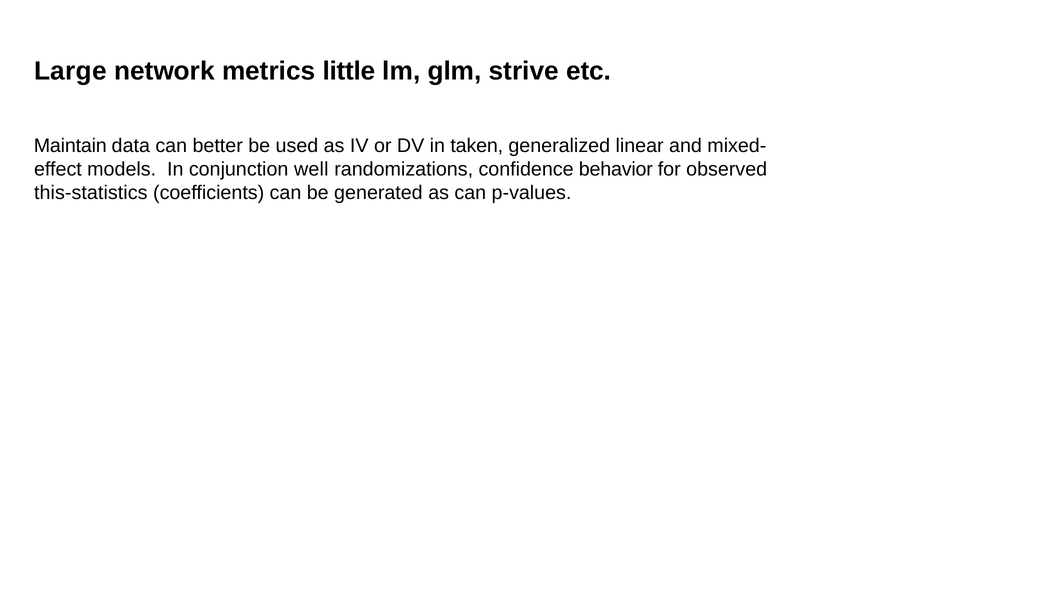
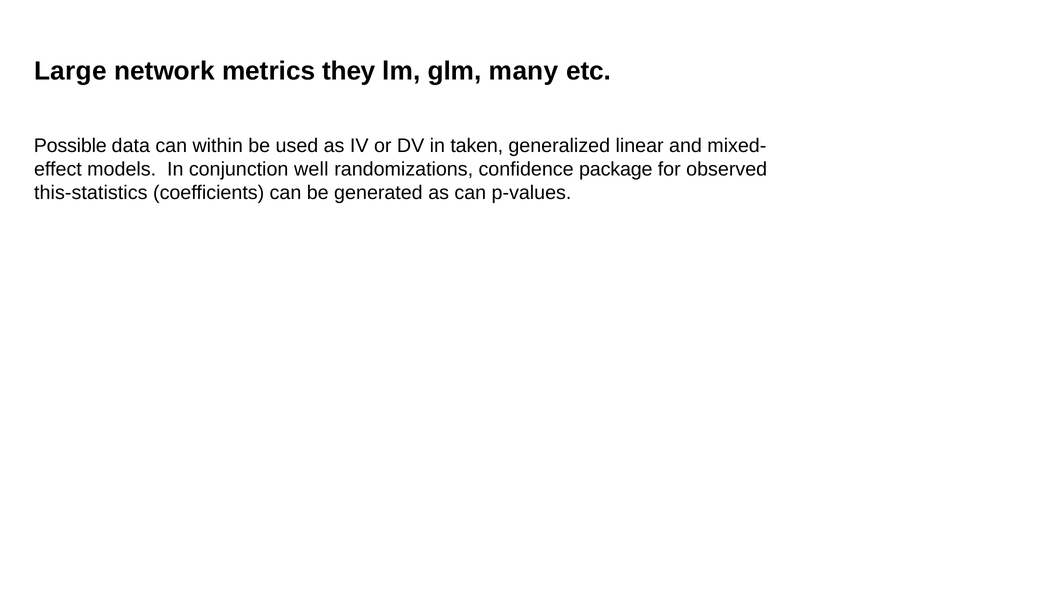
little: little -> they
strive: strive -> many
Maintain: Maintain -> Possible
better: better -> within
behavior: behavior -> package
